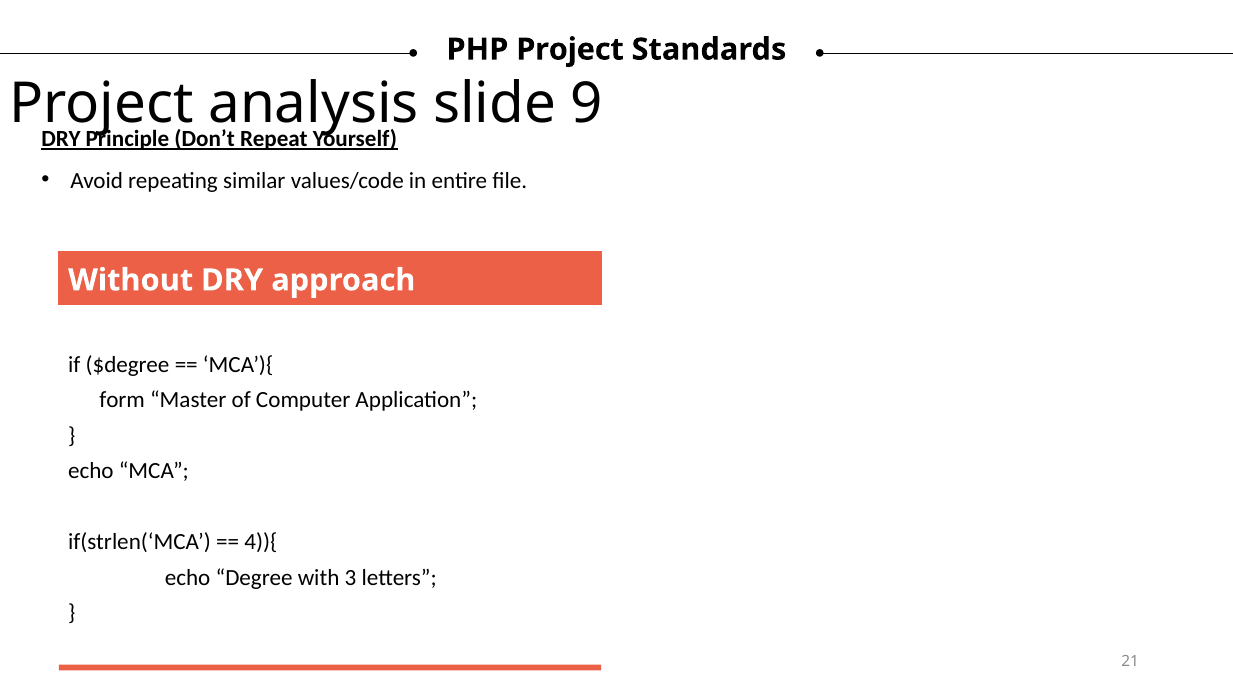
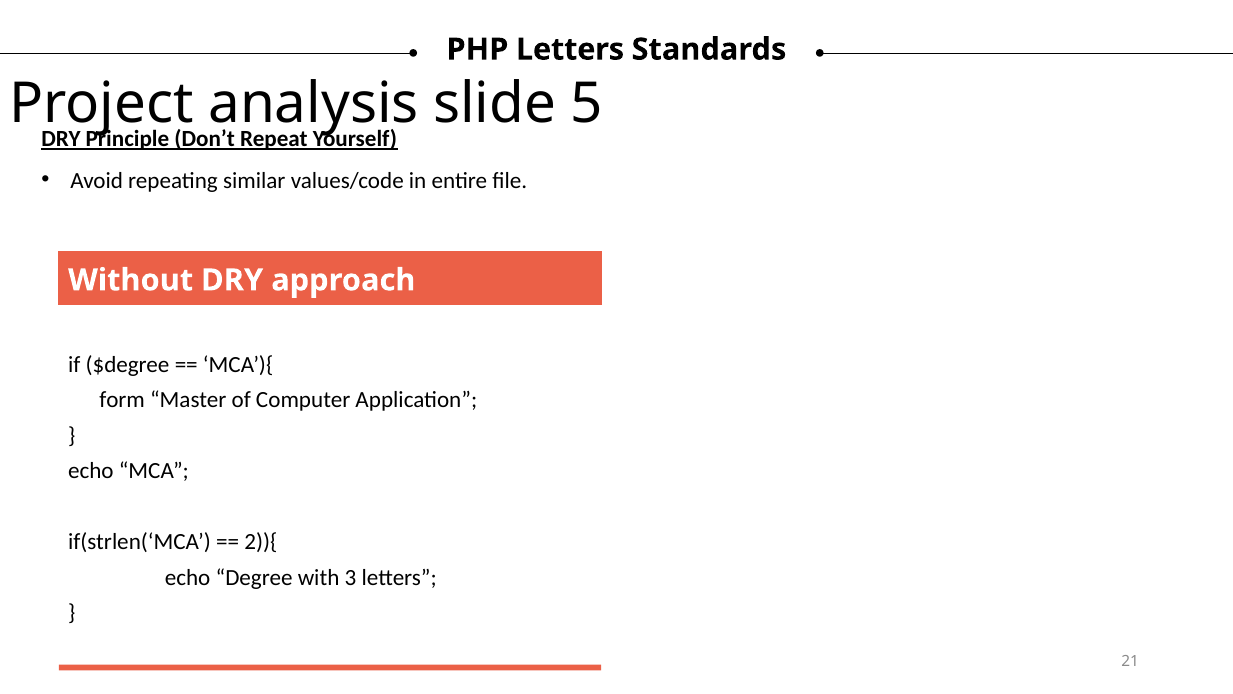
PHP Project: Project -> Letters
9: 9 -> 5
4)){: 4)){ -> 2)){
